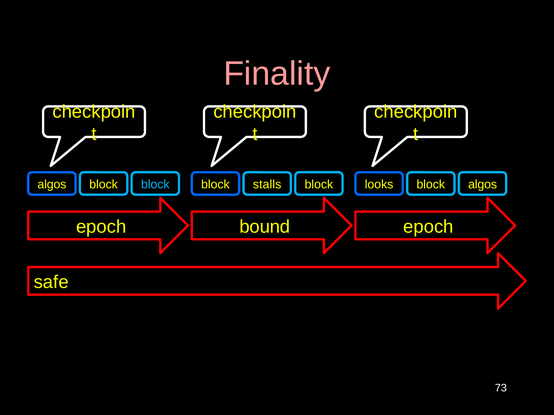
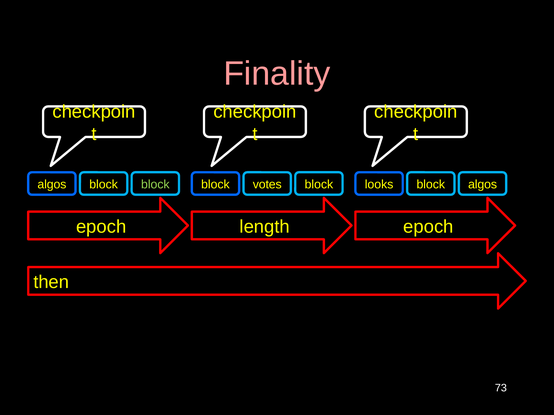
block at (155, 185) colour: light blue -> light green
stalls: stalls -> votes
bound: bound -> length
safe: safe -> then
